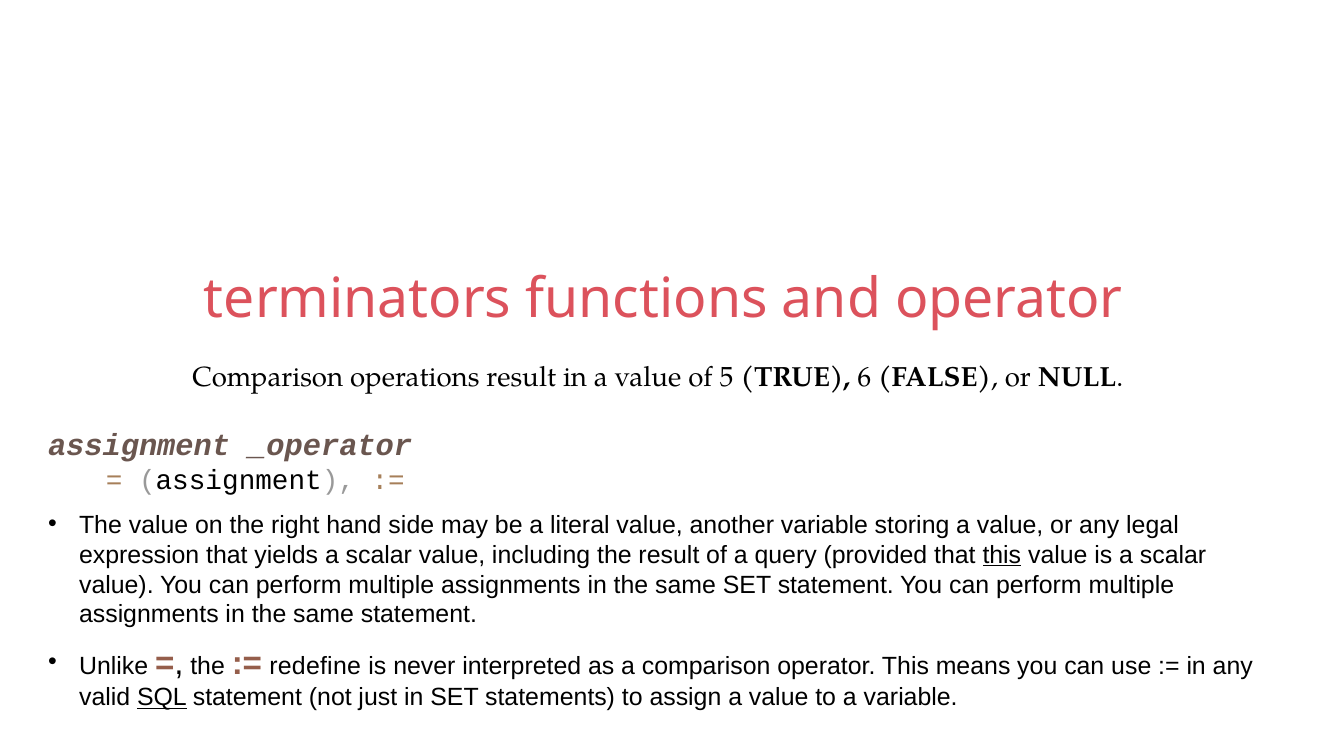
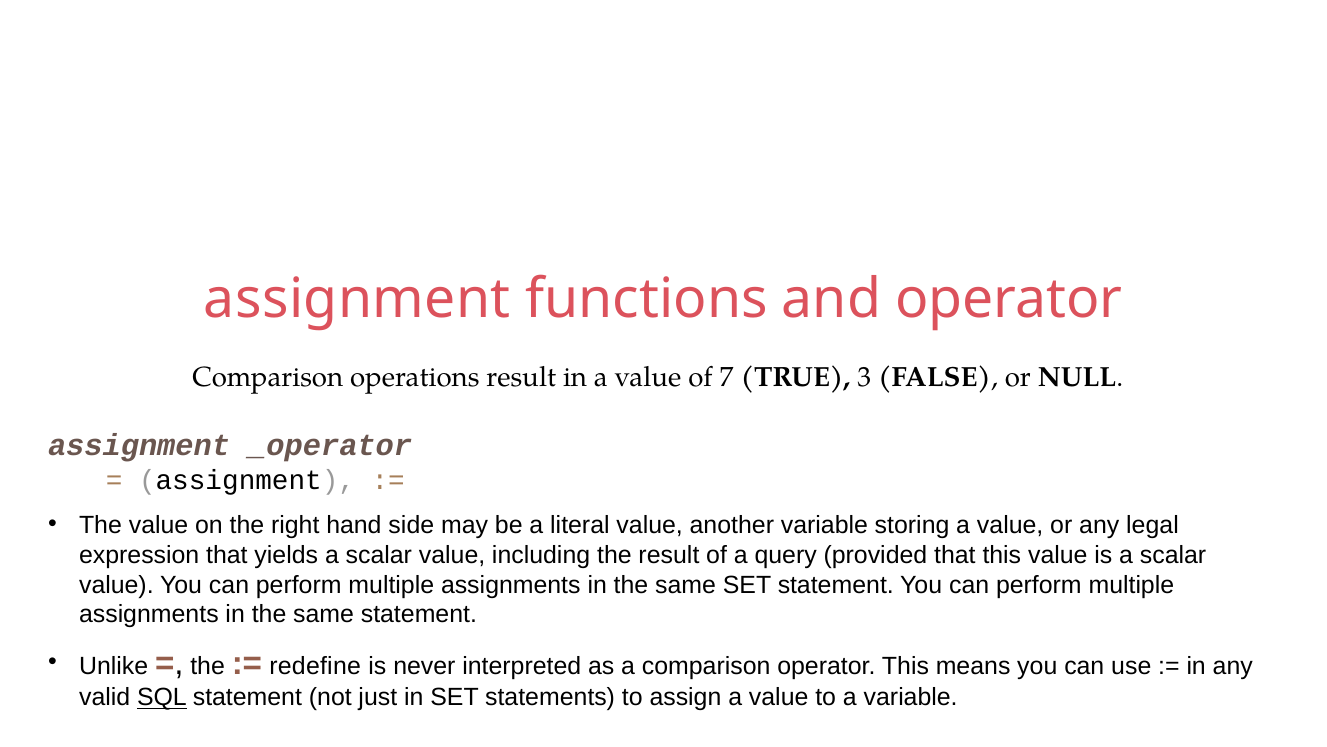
terminators at (358, 299): terminators -> assignment
5: 5 -> 7
6: 6 -> 3
this at (1002, 555) underline: present -> none
